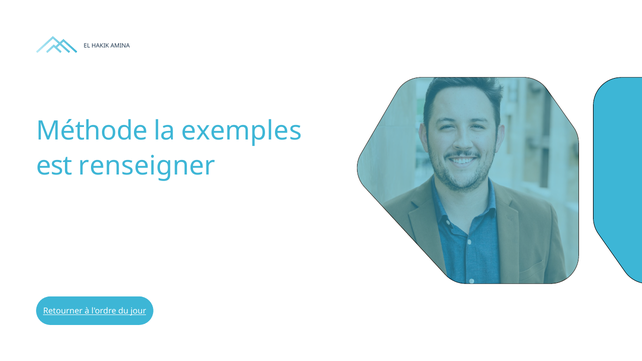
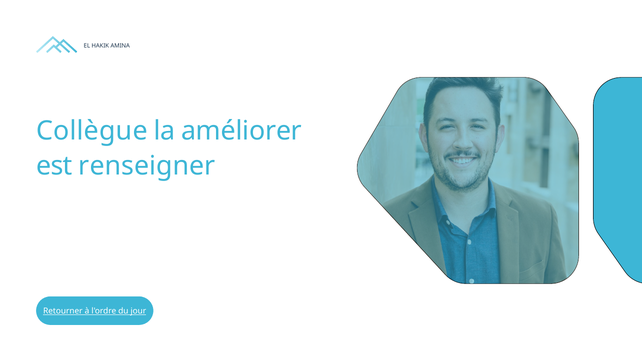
Méthode: Méthode -> Collègue
exemples: exemples -> améliorer
